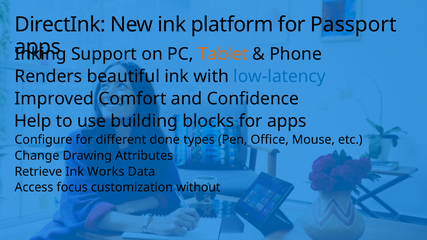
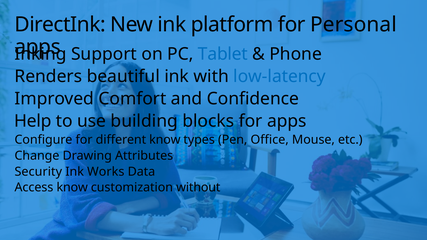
Passport: Passport -> Personal
Tablet colour: orange -> blue
different done: done -> know
Retrieve: Retrieve -> Security
Access focus: focus -> know
